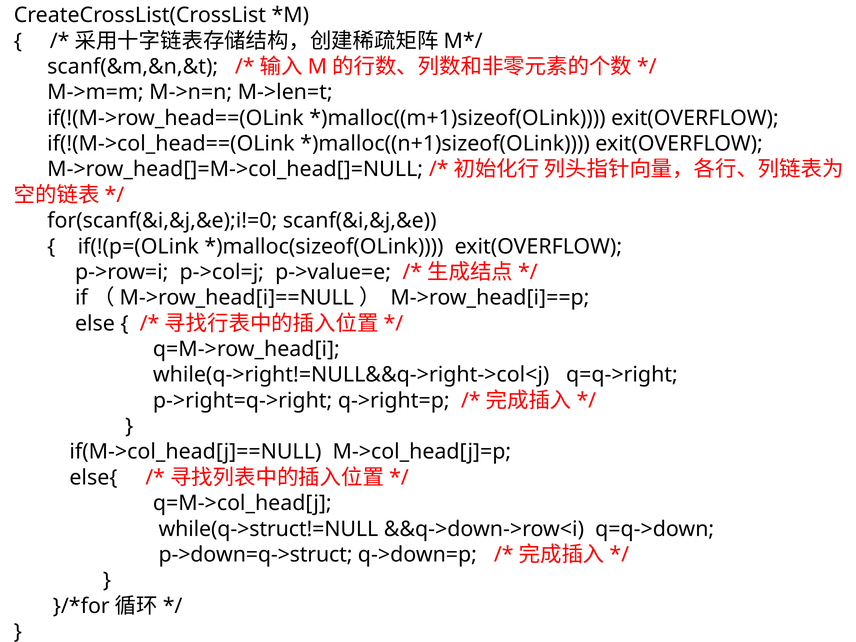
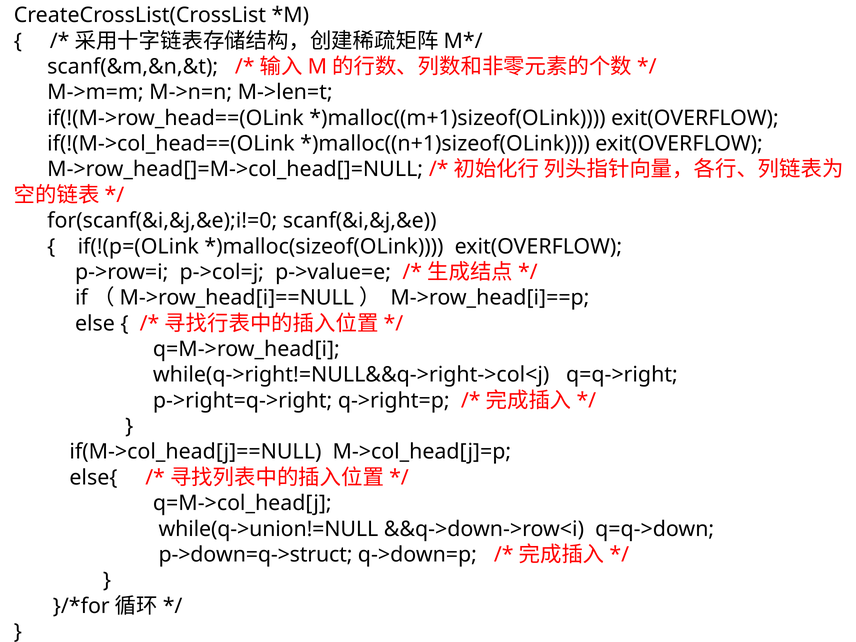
while(q->struct!=NULL: while(q->struct!=NULL -> while(q->union!=NULL
